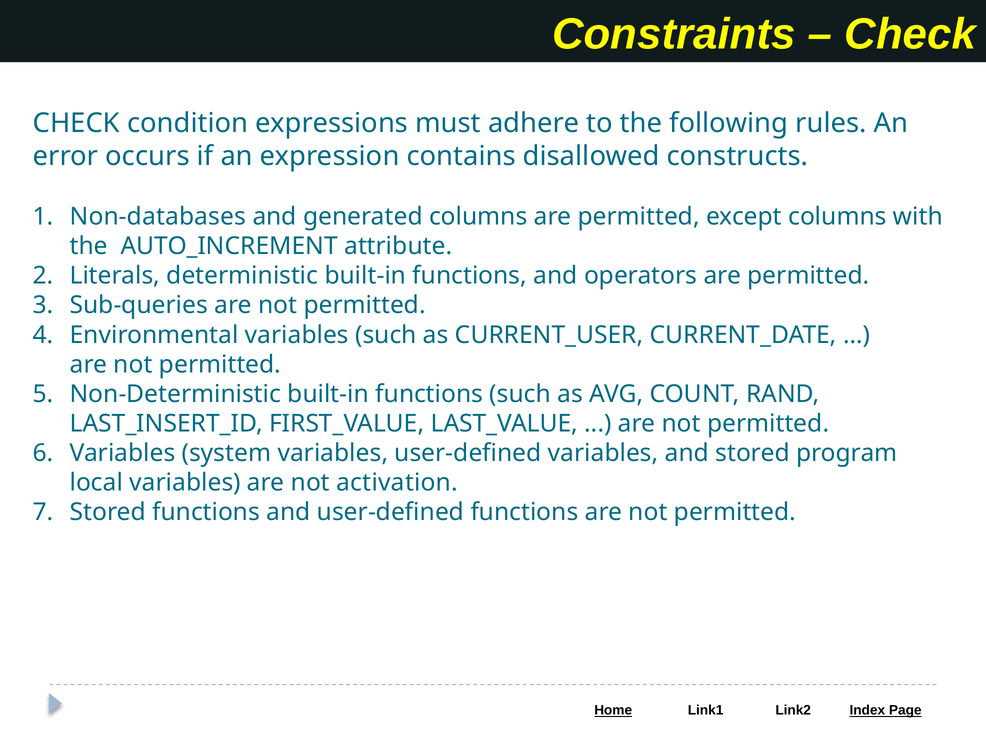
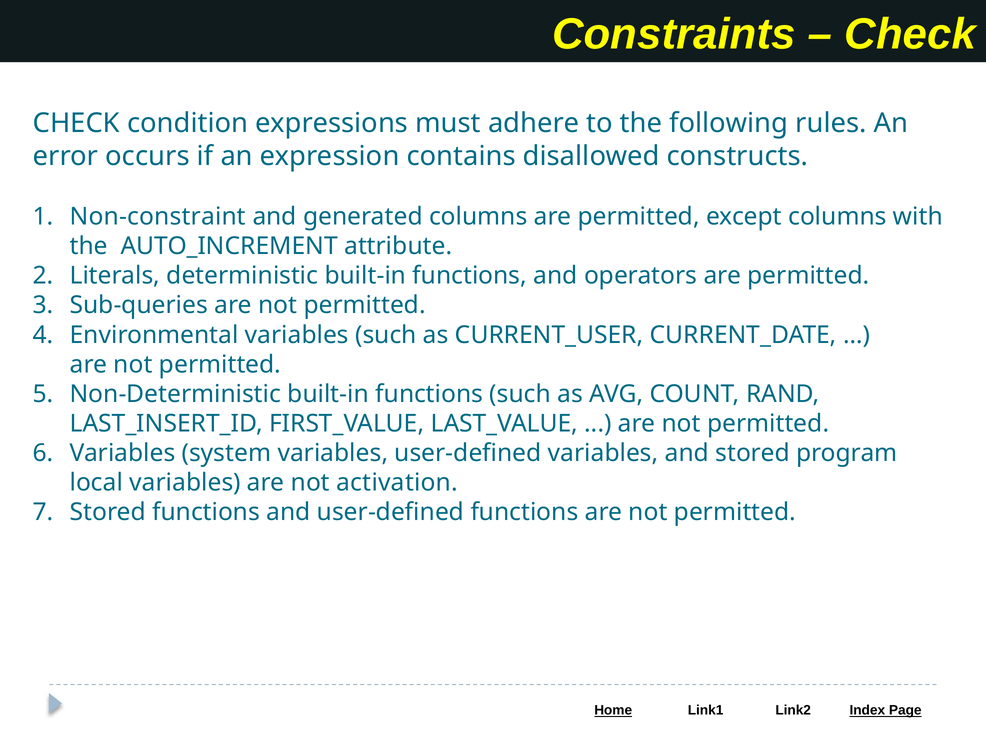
Non-databases: Non-databases -> Non-constraint
